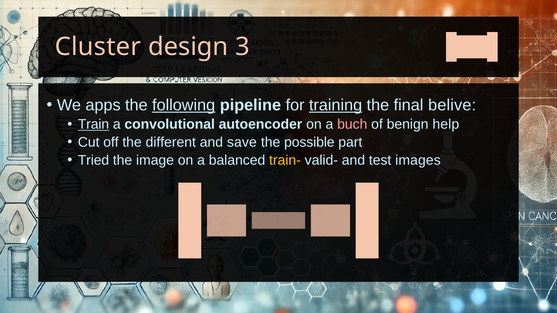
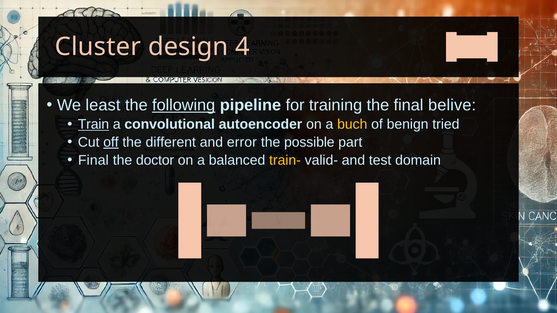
3: 3 -> 4
apps: apps -> least
training underline: present -> none
buch colour: pink -> yellow
help: help -> tried
off underline: none -> present
save: save -> error
Tried at (93, 160): Tried -> Final
image: image -> doctor
images: images -> domain
